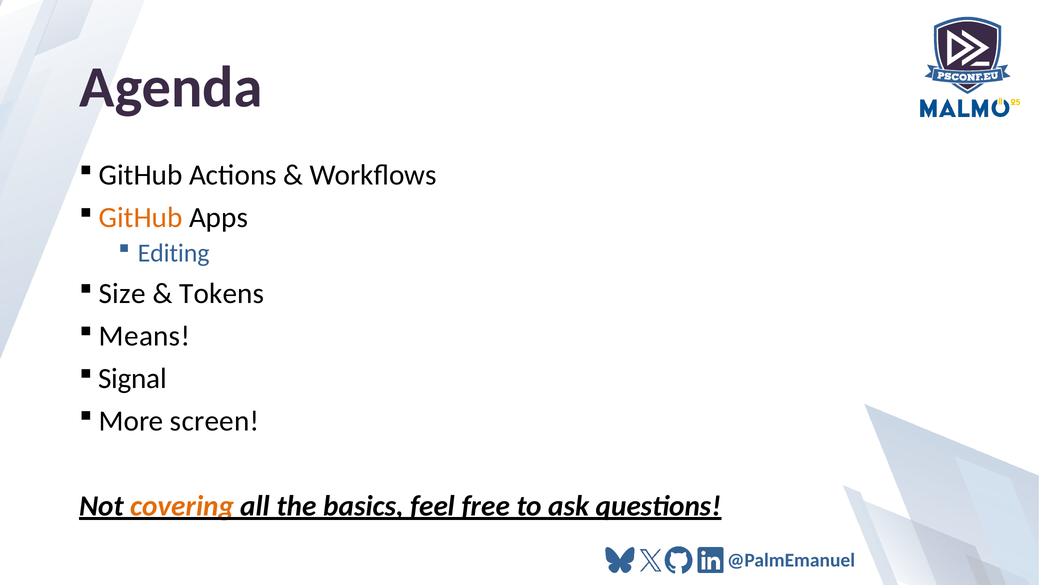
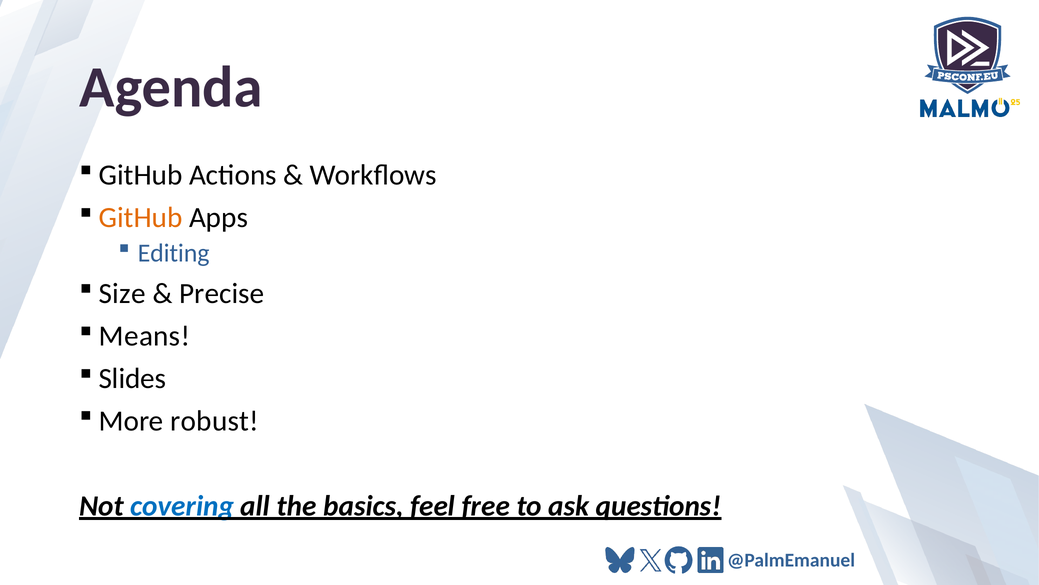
Tokens: Tokens -> Precise
Signal: Signal -> Slides
screen: screen -> robust
covering colour: orange -> blue
